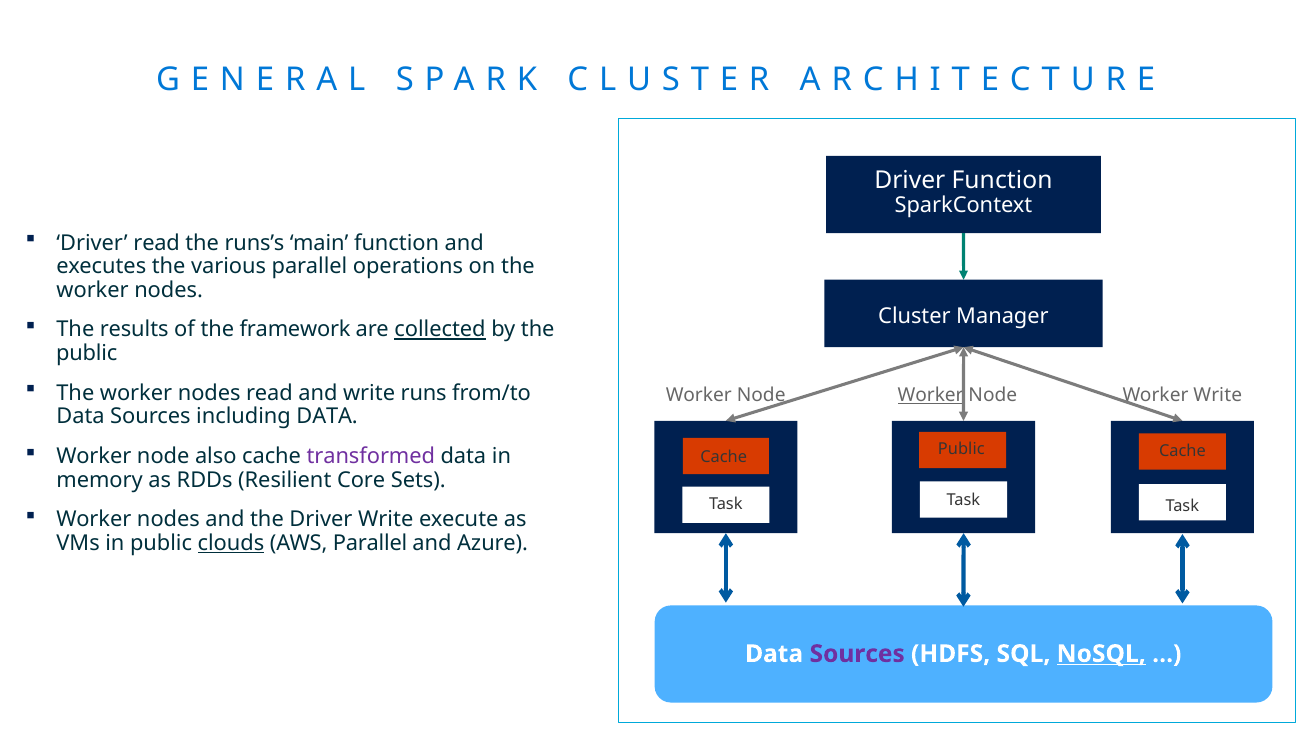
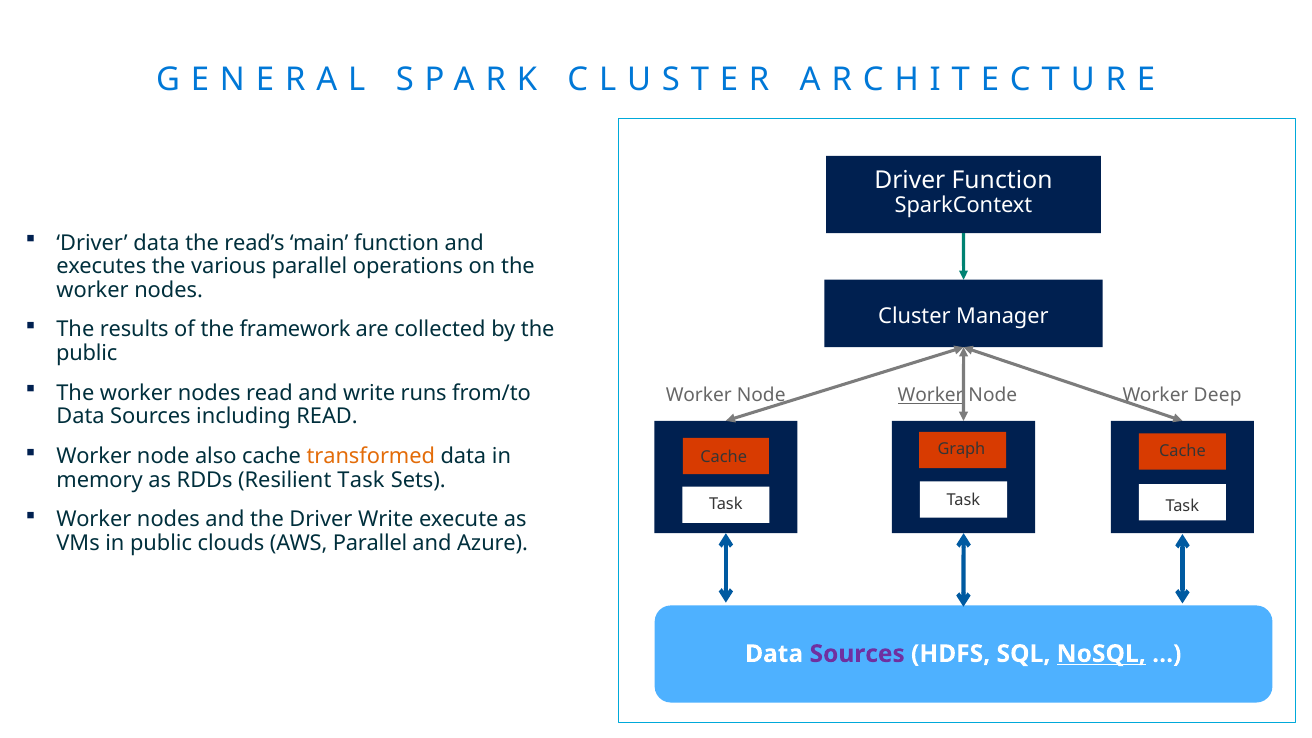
Driver read: read -> data
runs’s: runs’s -> read’s
collected underline: present -> none
Worker Write: Write -> Deep
including DATA: DATA -> READ
transformed colour: purple -> orange
Cache Public: Public -> Graph
Resilient Core: Core -> Task
clouds underline: present -> none
